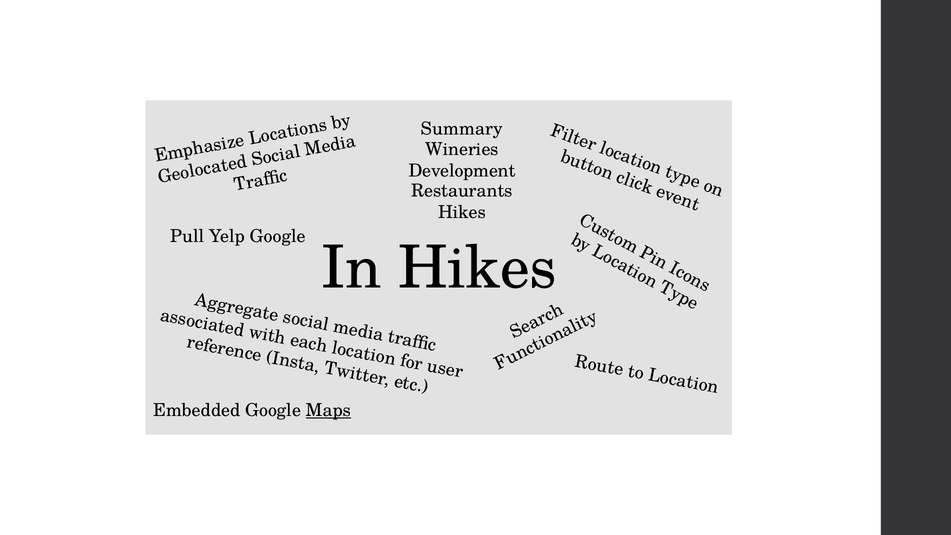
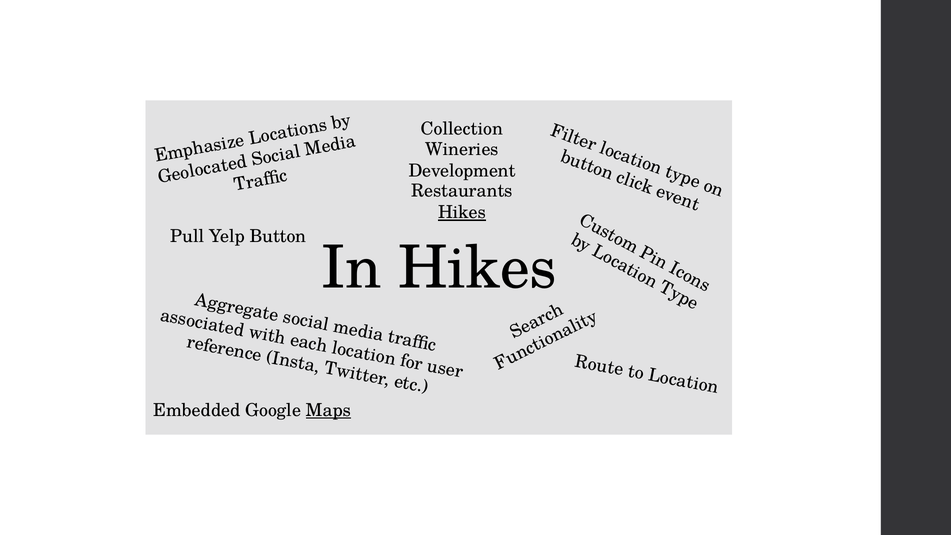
Summary: Summary -> Collection
Hikes at (462, 213) underline: none -> present
Yelp Google: Google -> Button
